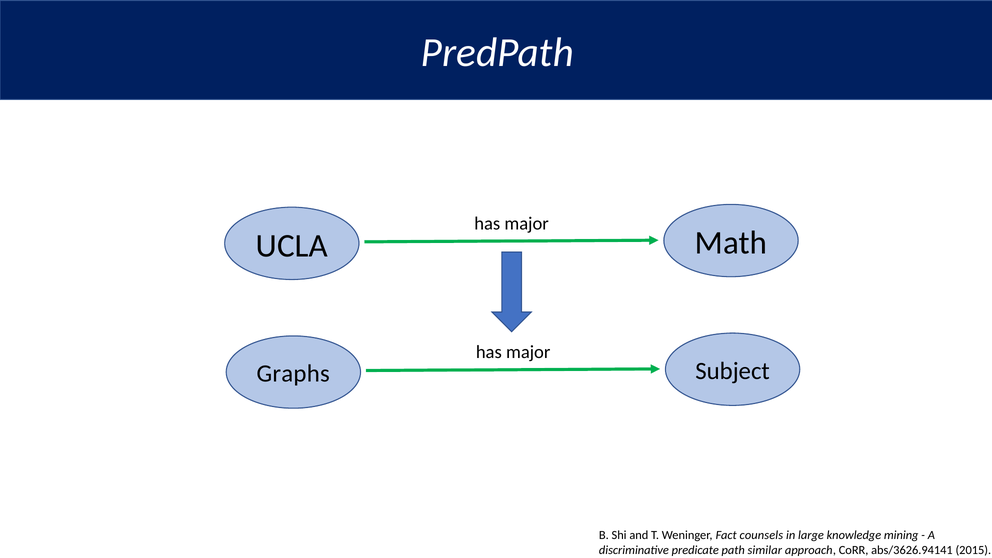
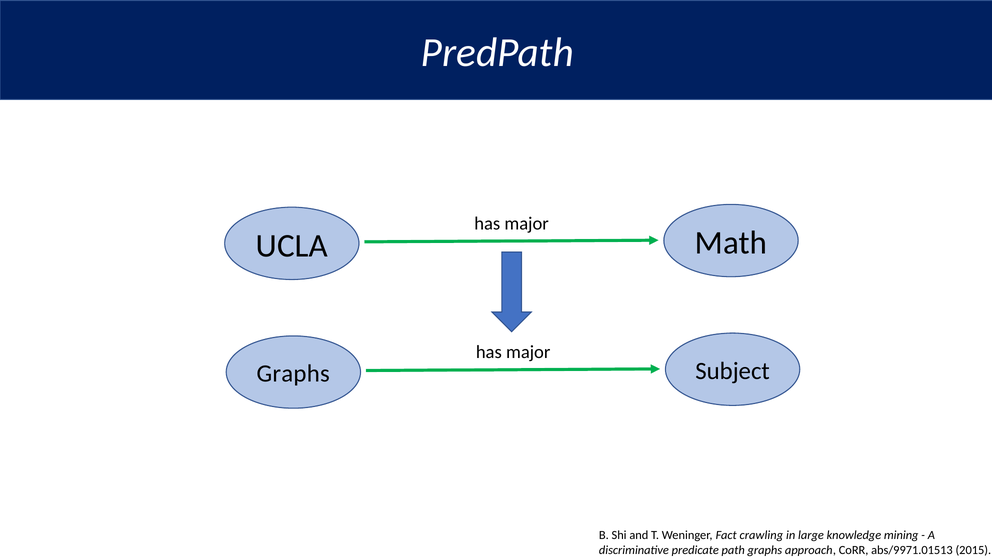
counsels: counsels -> crawling
path similar: similar -> graphs
abs/3626.94141: abs/3626.94141 -> abs/9971.01513
